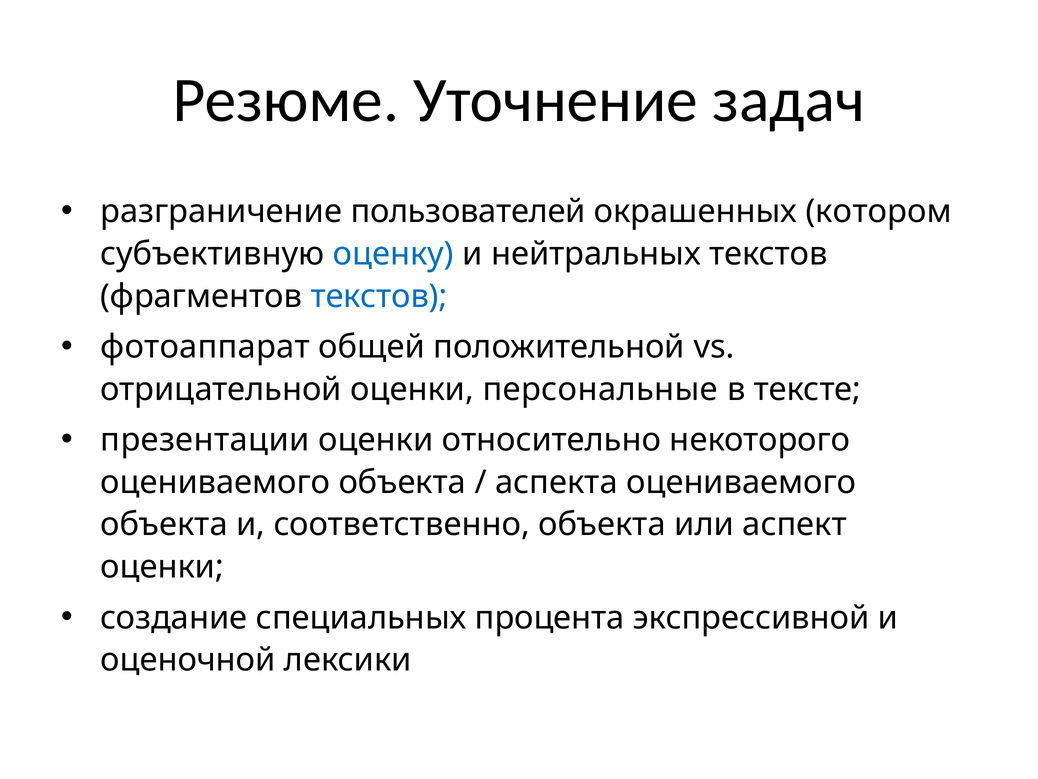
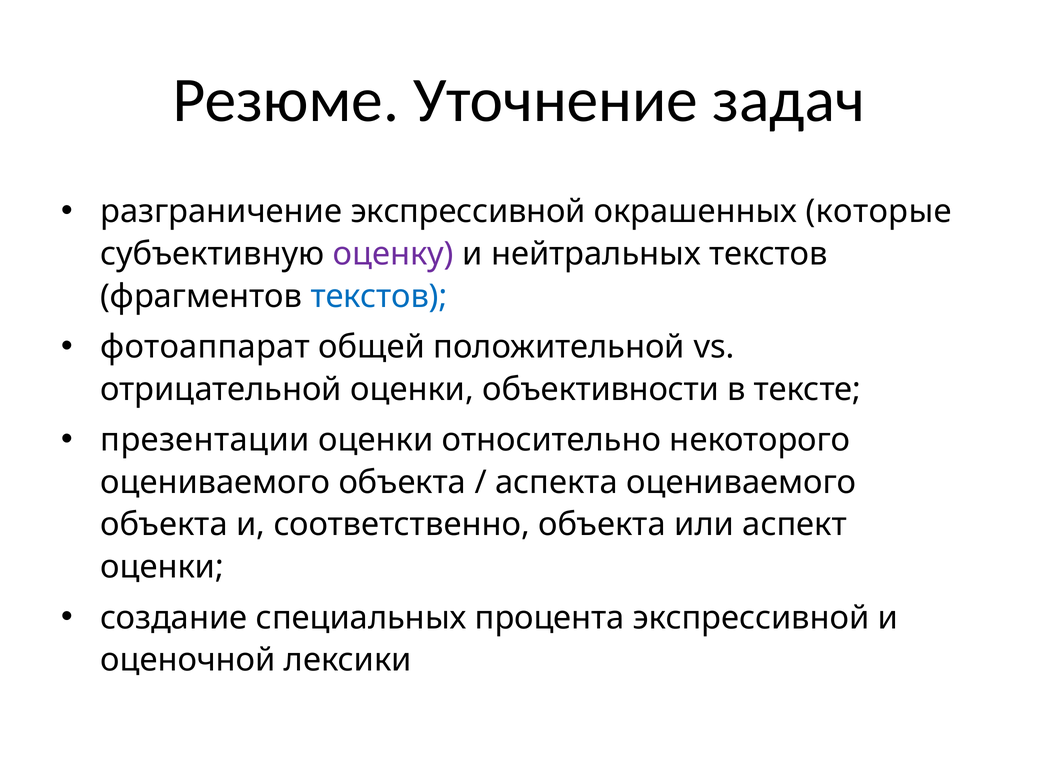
разграничение пользователей: пользователей -> экспрессивной
котором: котором -> которые
оценку colour: blue -> purple
персональные: персональные -> объективности
